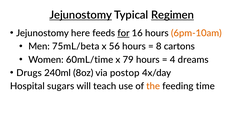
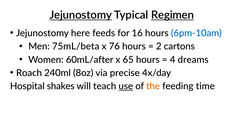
for underline: present -> none
6pm-10am colour: orange -> blue
56: 56 -> 76
8: 8 -> 2
60mL/time: 60mL/time -> 60mL/after
79: 79 -> 65
Drugs: Drugs -> Roach
postop: postop -> precise
sugars: sugars -> shakes
use underline: none -> present
